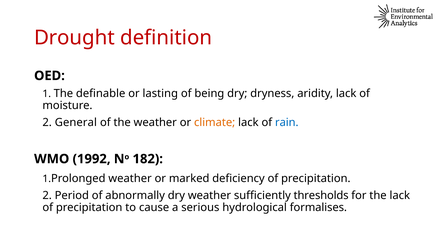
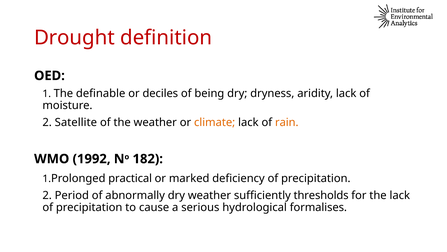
lasting: lasting -> deciles
General: General -> Satellite
rain colour: blue -> orange
1.Prolonged weather: weather -> practical
